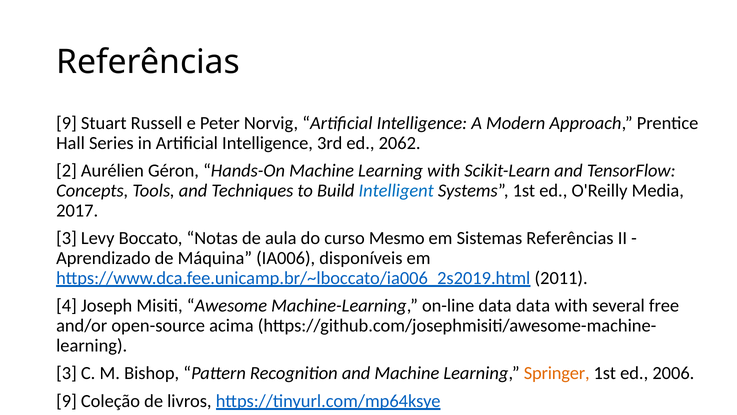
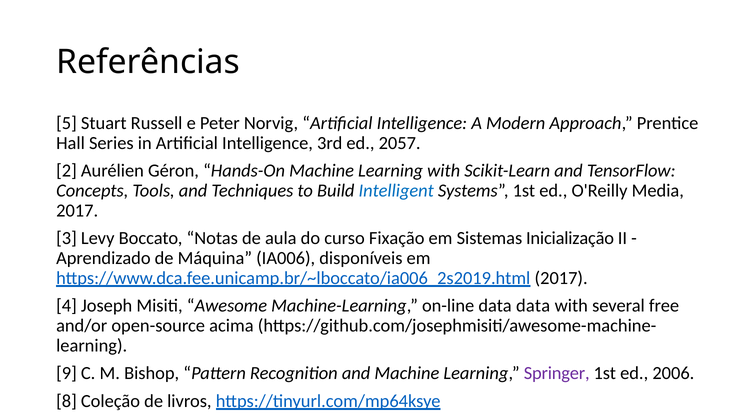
9 at (66, 123): 9 -> 5
2062: 2062 -> 2057
Mesmo: Mesmo -> Fixação
Sistemas Referências: Referências -> Inicialização
https://www.dca.fee.unicamp.br/~lboccato/ia006_2s2019.html 2011: 2011 -> 2017
3 at (66, 373): 3 -> 9
Springer colour: orange -> purple
9 at (66, 401): 9 -> 8
